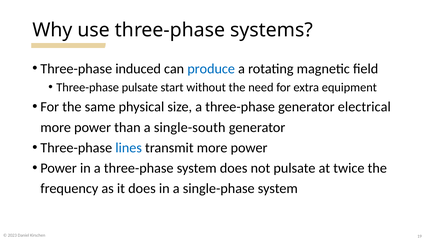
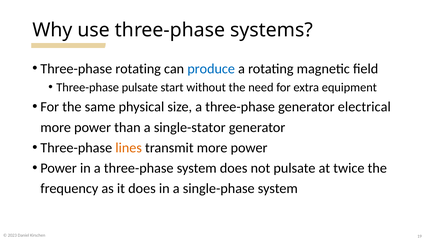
Three-phase induced: induced -> rotating
single-south: single-south -> single-stator
lines colour: blue -> orange
